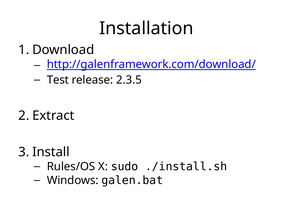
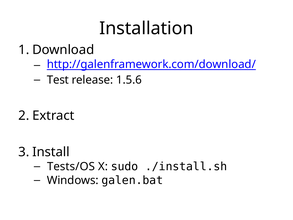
2.3.5: 2.3.5 -> 1.5.6
Rules/OS: Rules/OS -> Tests/OS
